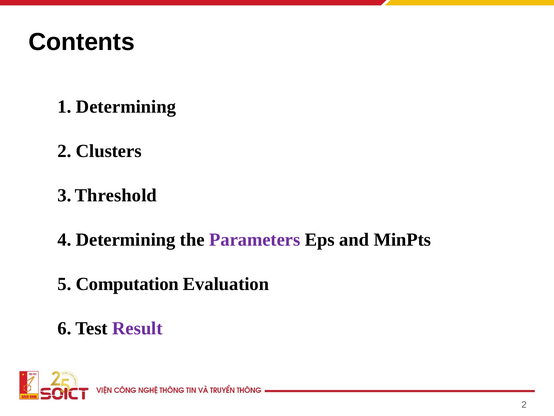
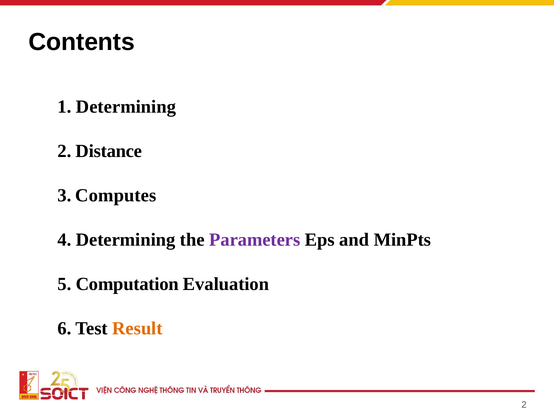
Clusters: Clusters -> Distance
Threshold: Threshold -> Computes
Result colour: purple -> orange
